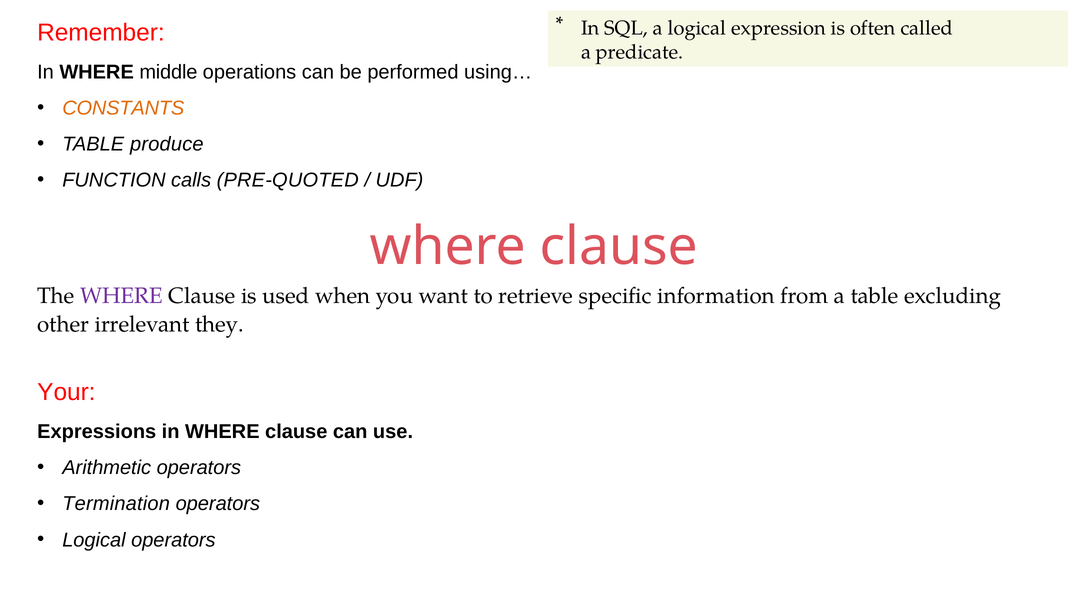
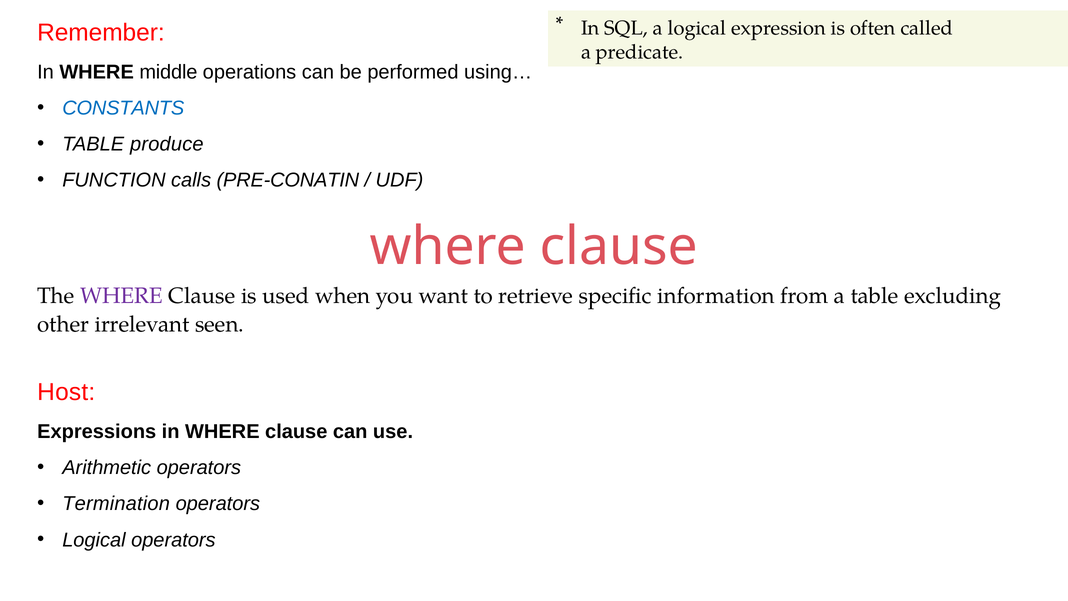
CONSTANTS colour: orange -> blue
PRE-QUOTED: PRE-QUOTED -> PRE-CONATIN
they: they -> seen
Your: Your -> Host
